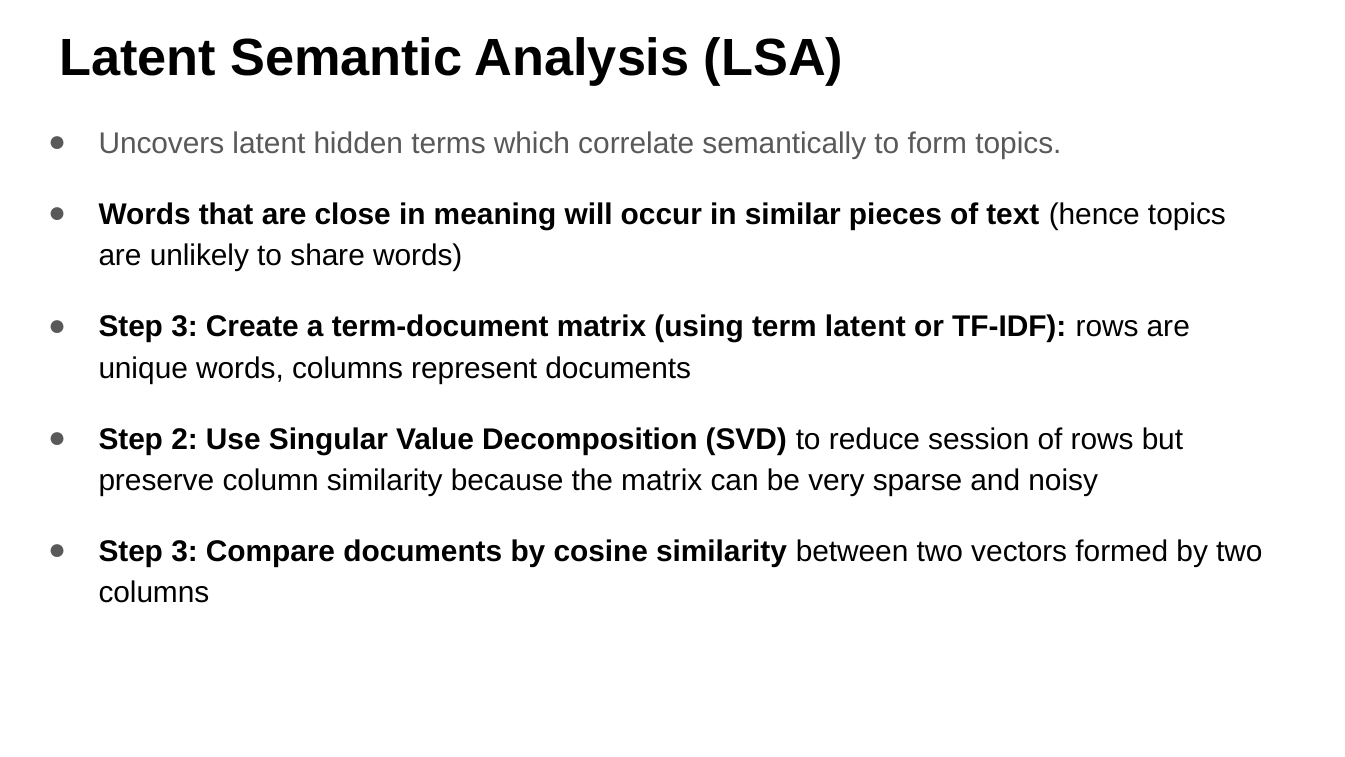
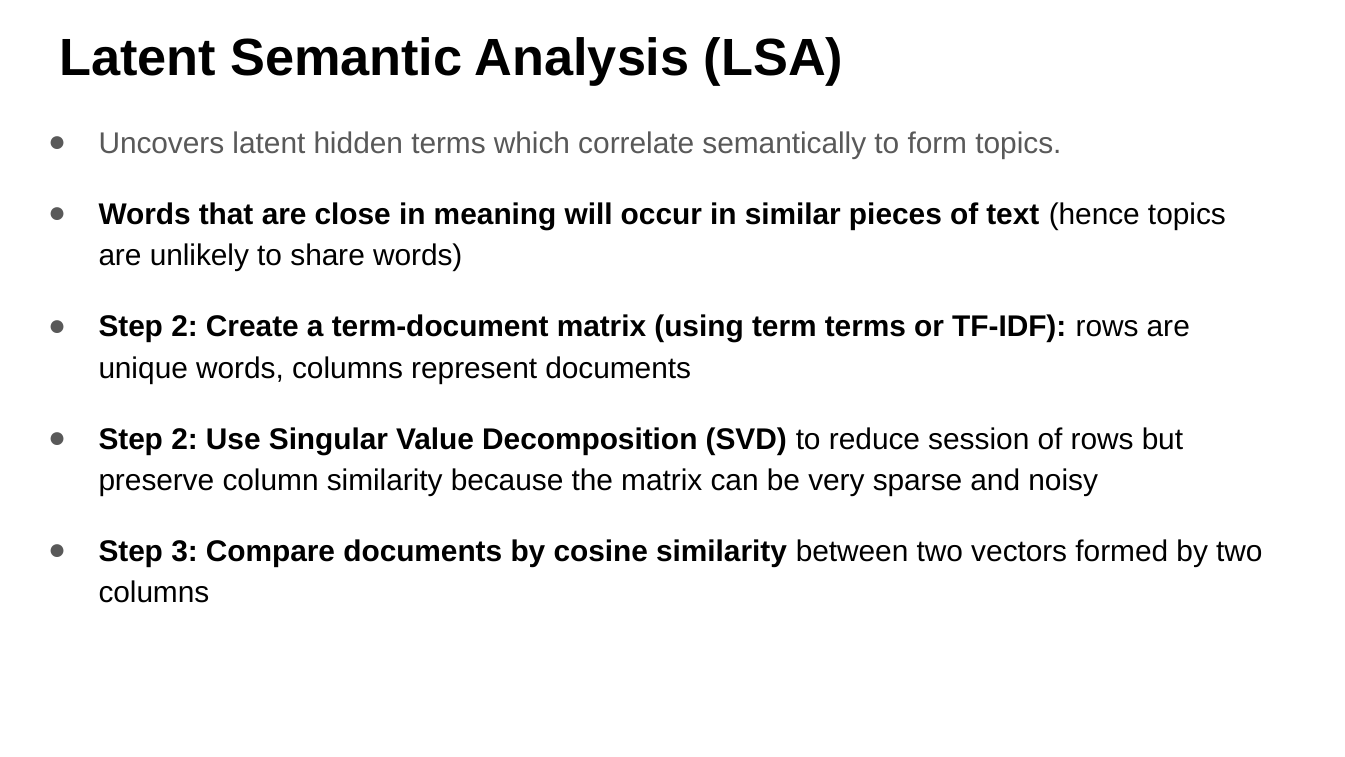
3 at (185, 327): 3 -> 2
term latent: latent -> terms
